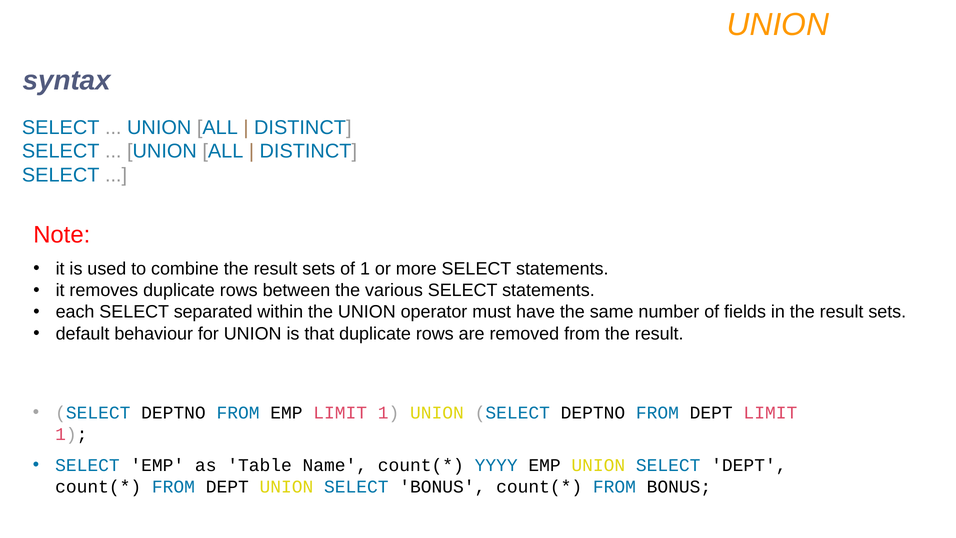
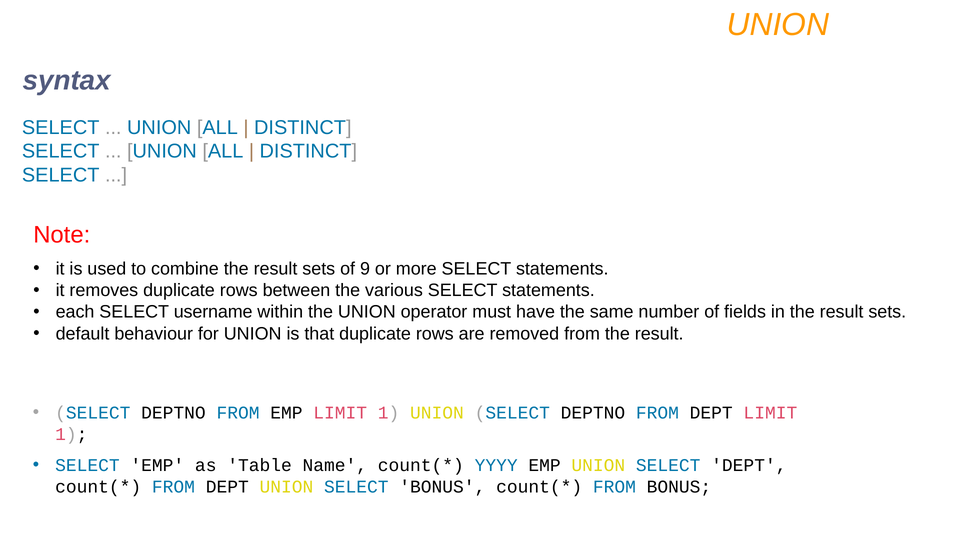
of 1: 1 -> 9
separated: separated -> username
